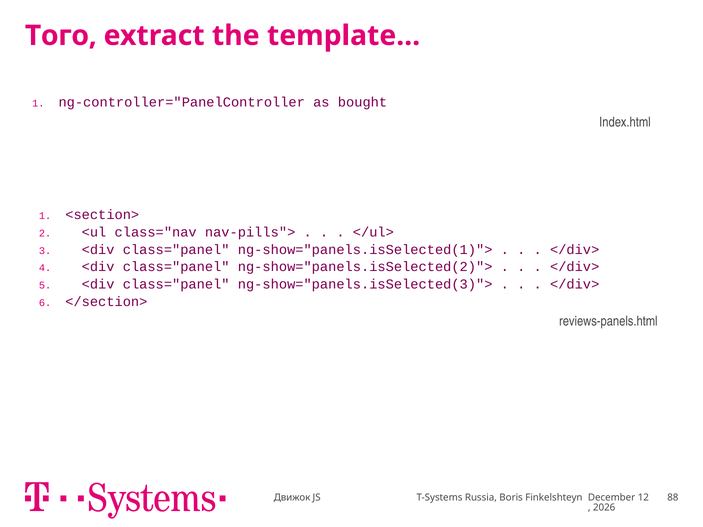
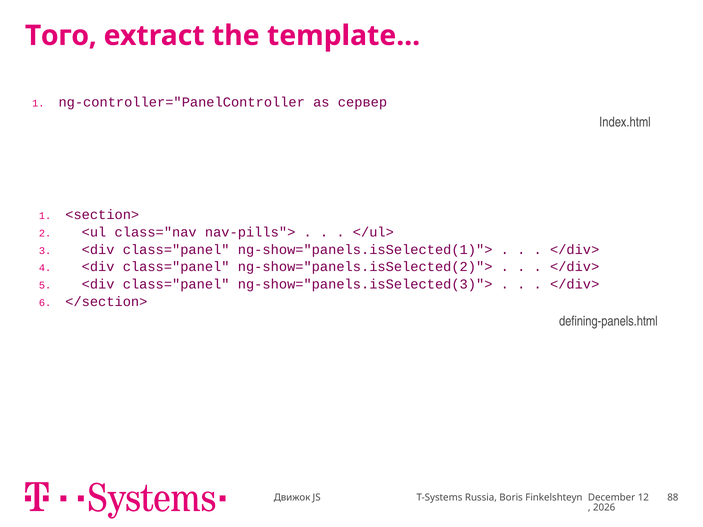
bought: bought -> сервер
reviews-panels.html: reviews-panels.html -> defining-panels.html
